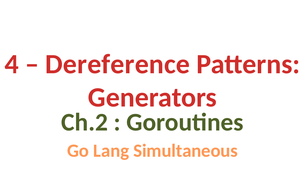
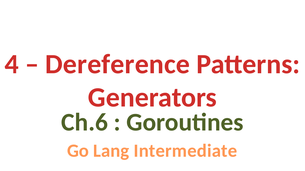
Ch.2: Ch.2 -> Ch.6
Simultaneous: Simultaneous -> Intermediate
